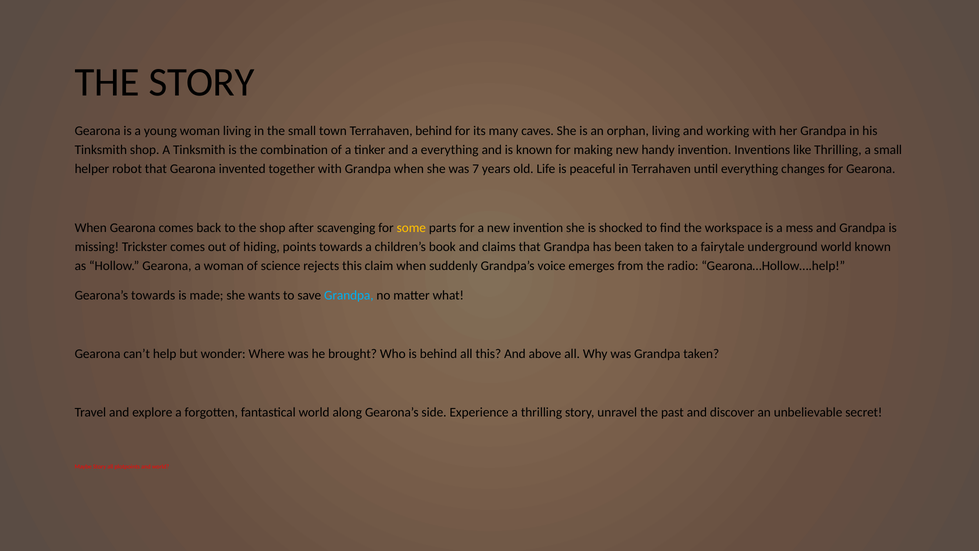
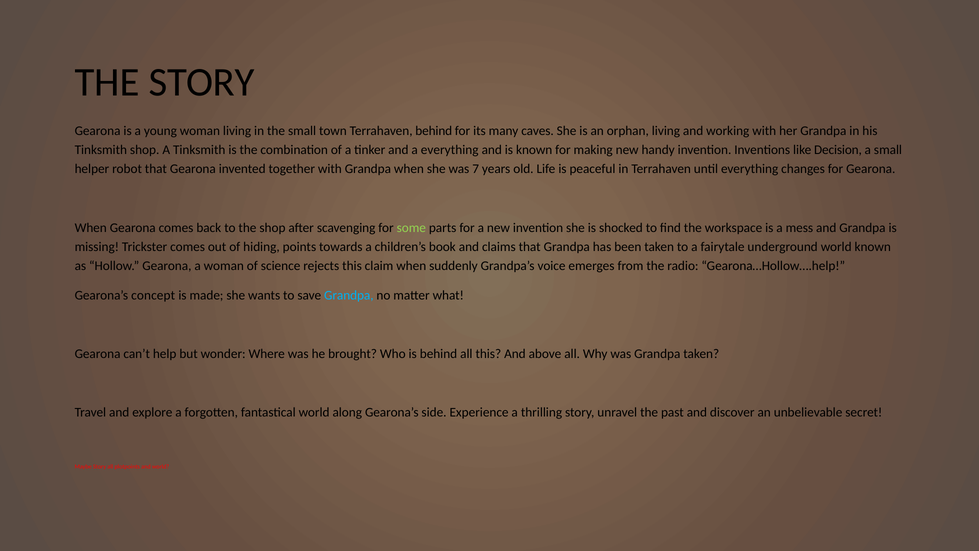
like Thrilling: Thrilling -> Decision
some colour: yellow -> light green
Gearona’s towards: towards -> concept
